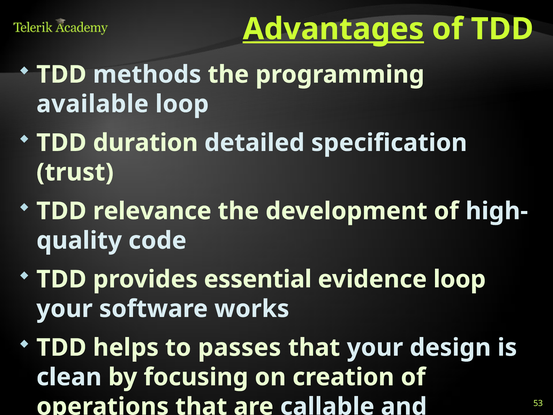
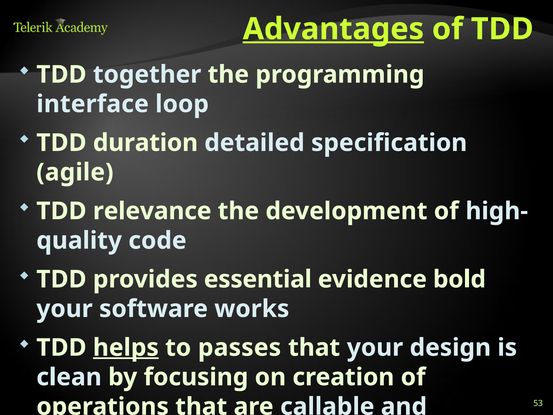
methods: methods -> together
available: available -> interface
trust: trust -> agile
evidence loop: loop -> bold
helps underline: none -> present
